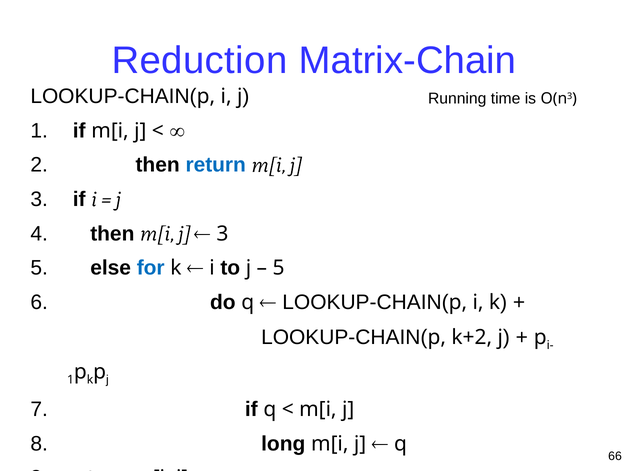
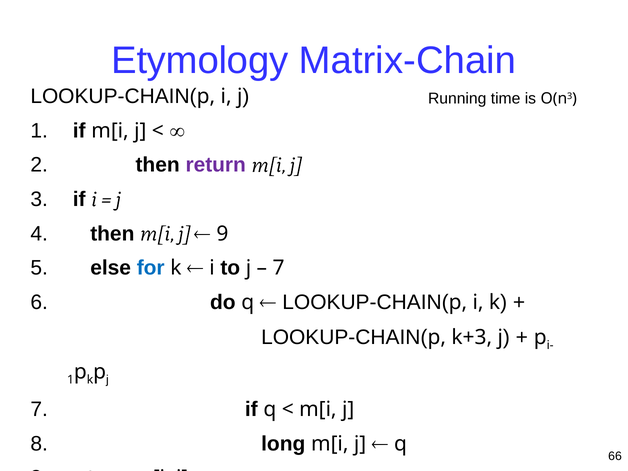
Reduction: Reduction -> Etymology
return at (216, 165) colour: blue -> purple
3 at (222, 234): 3 -> 9
5 at (279, 268): 5 -> 7
k+2: k+2 -> k+3
